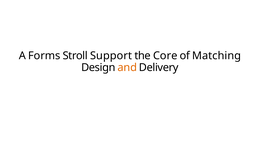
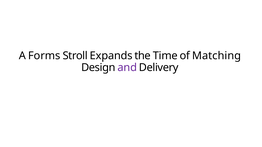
Support: Support -> Expands
Core: Core -> Time
and colour: orange -> purple
